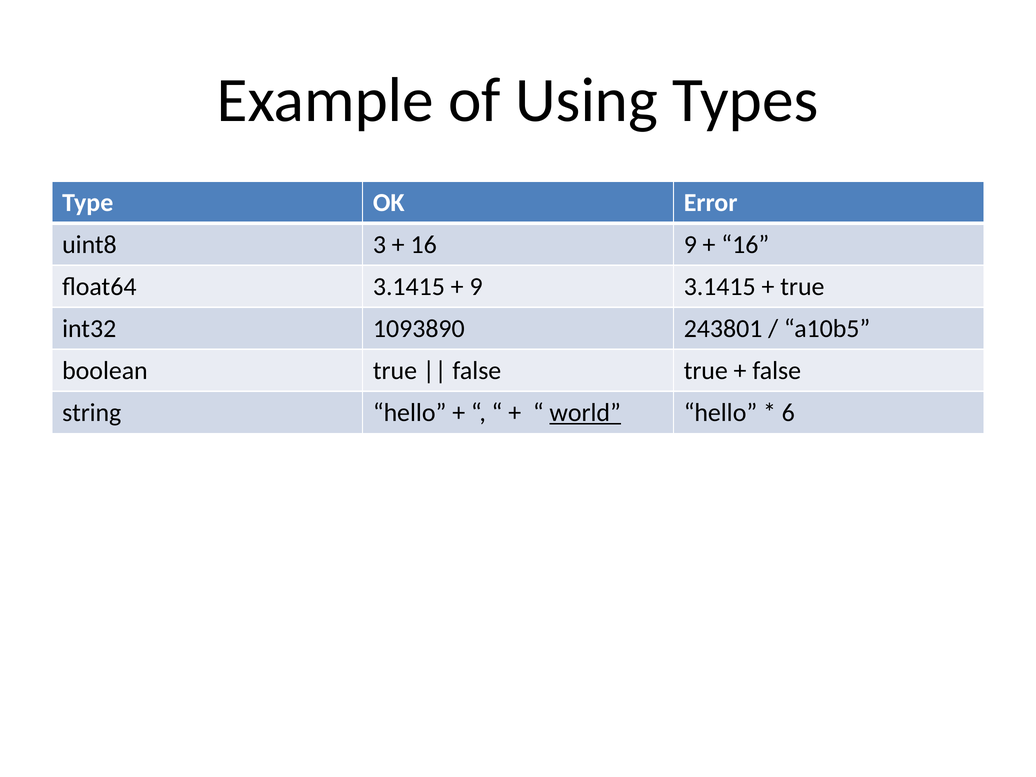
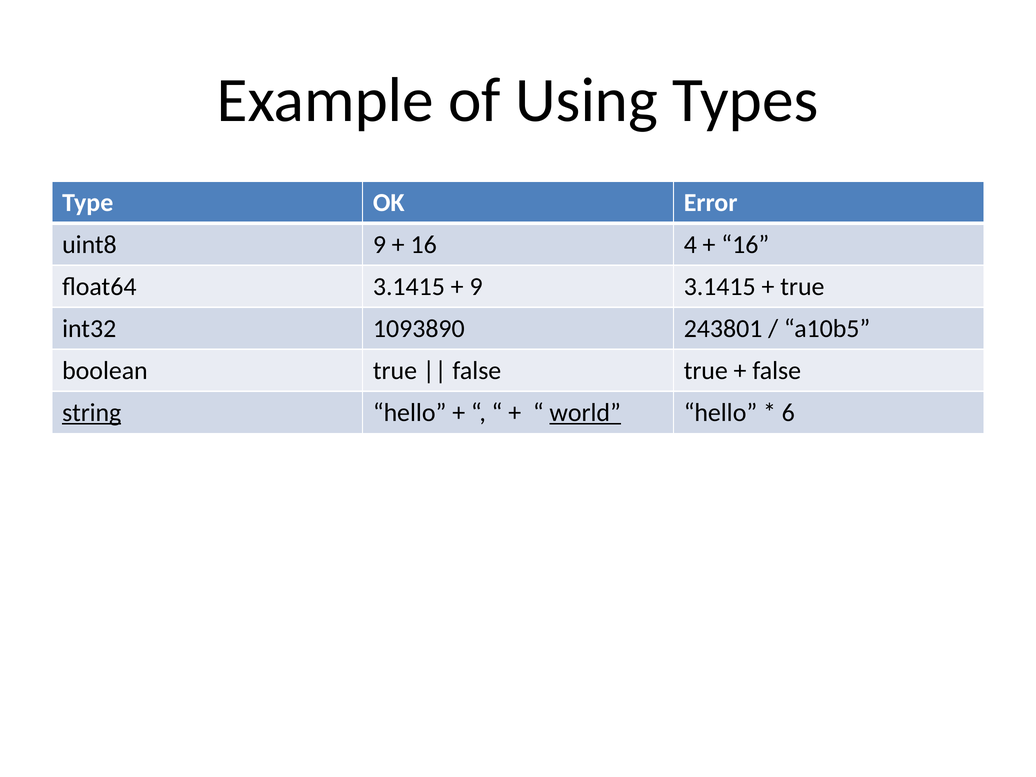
uint8 3: 3 -> 9
16 9: 9 -> 4
string underline: none -> present
